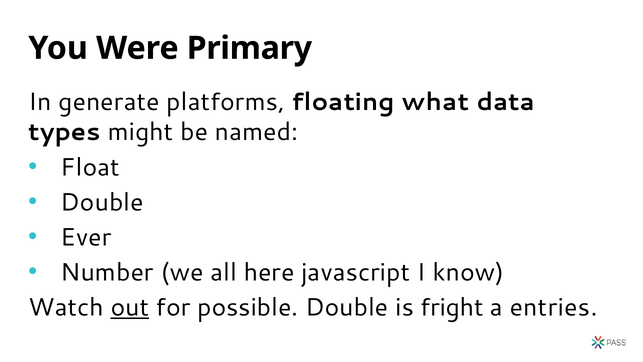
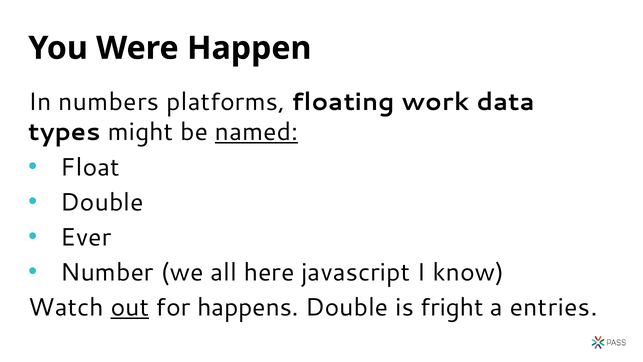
Primary: Primary -> Happen
generate: generate -> numbers
what: what -> work
named underline: none -> present
possible: possible -> happens
